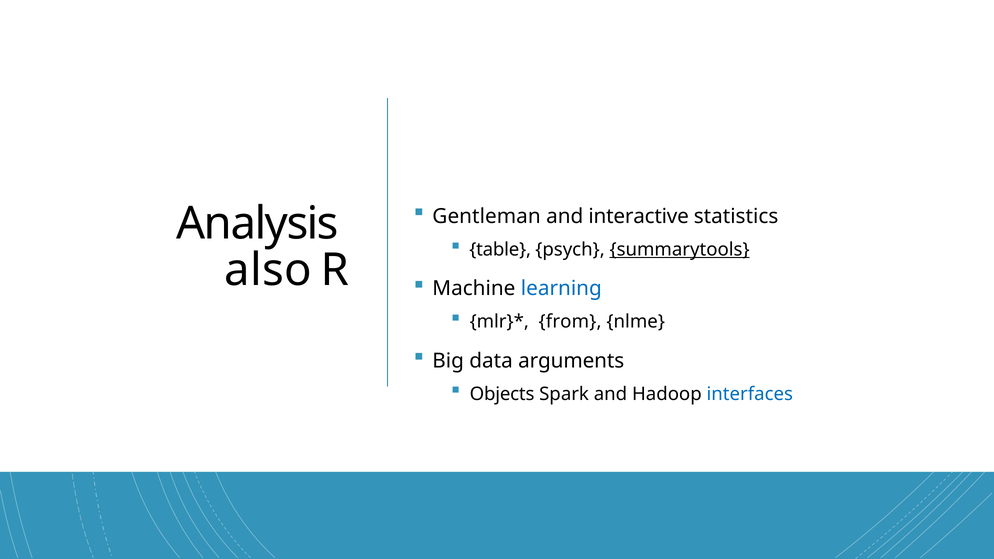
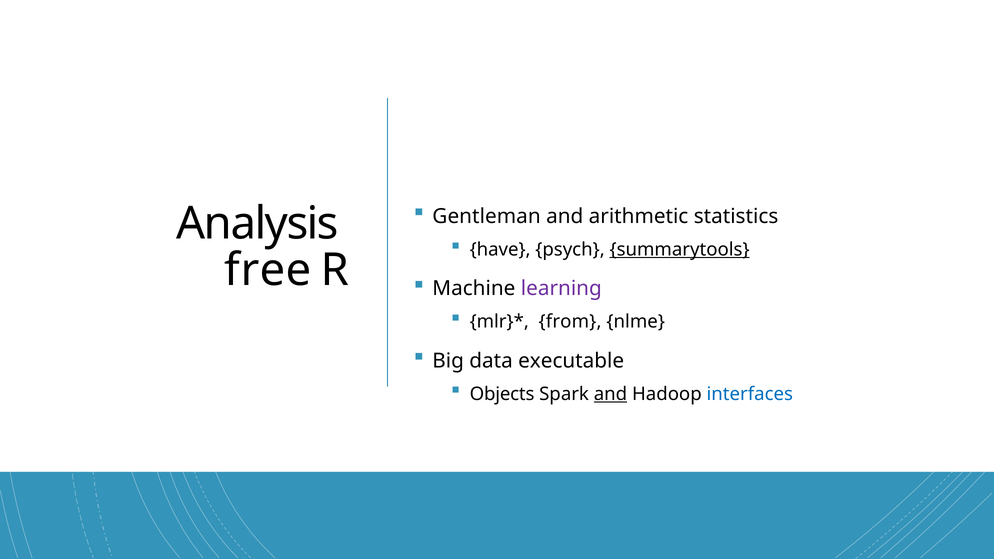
interactive: interactive -> arithmetic
table: table -> have
also: also -> free
learning colour: blue -> purple
arguments: arguments -> executable
and at (610, 394) underline: none -> present
